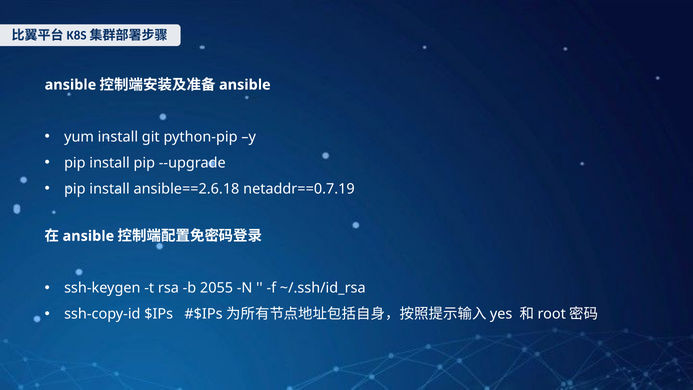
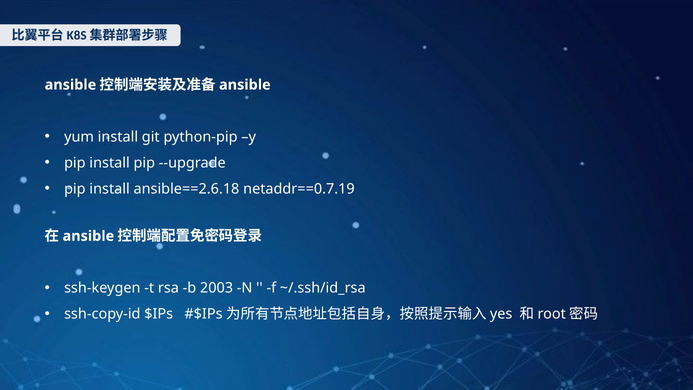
2055: 2055 -> 2003
